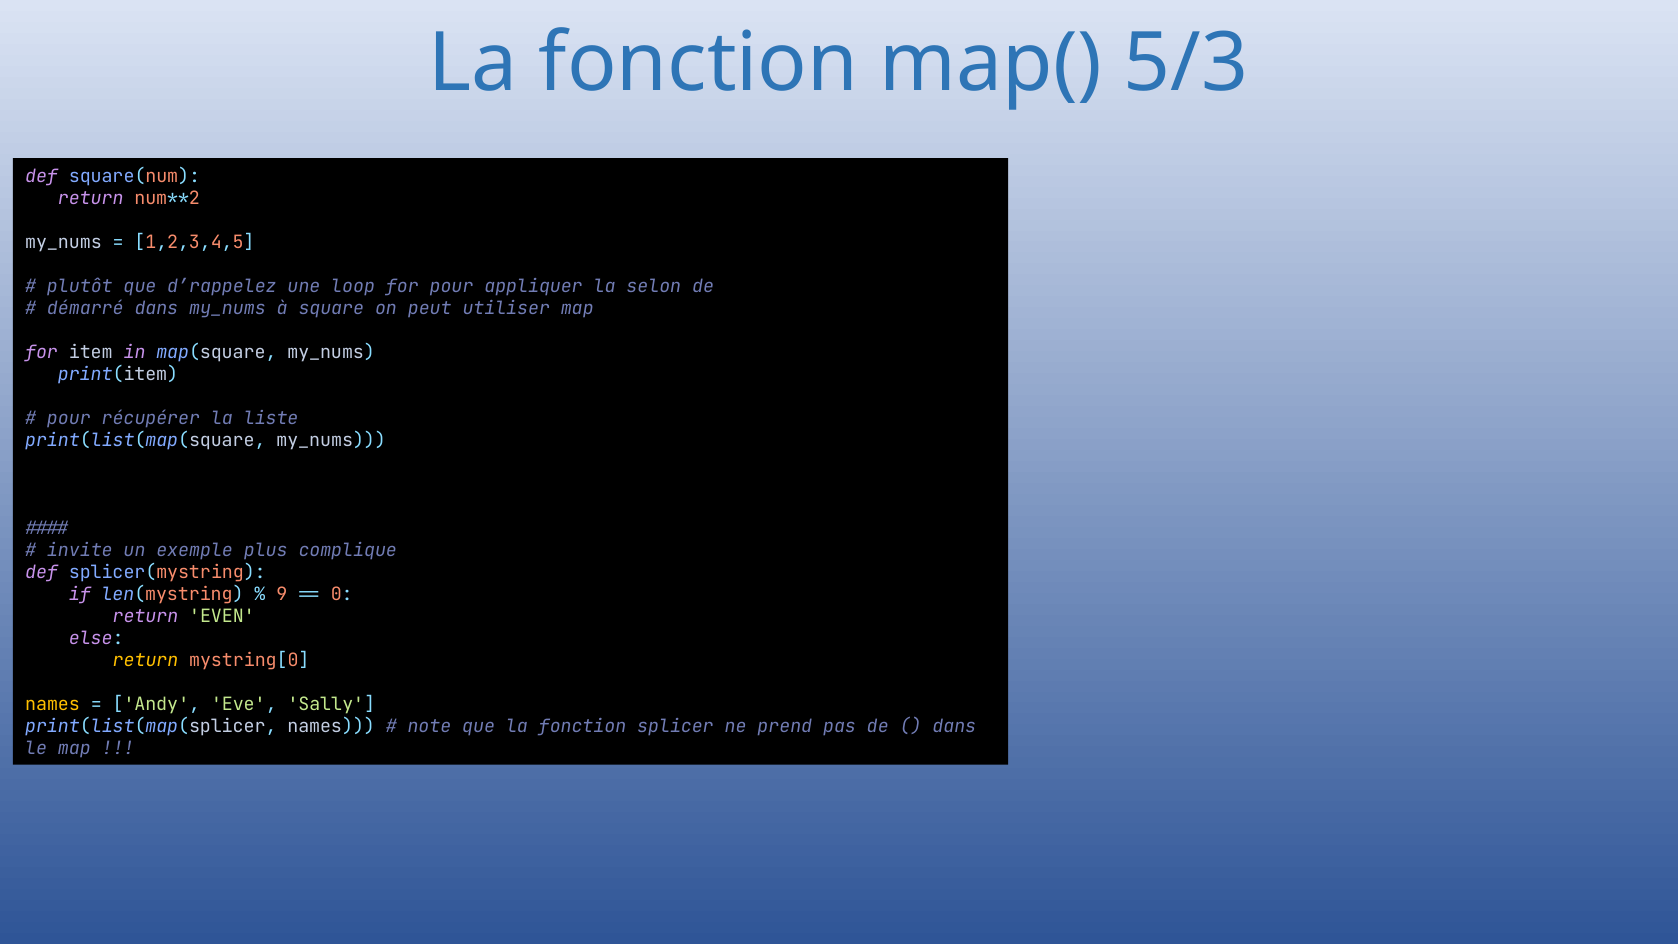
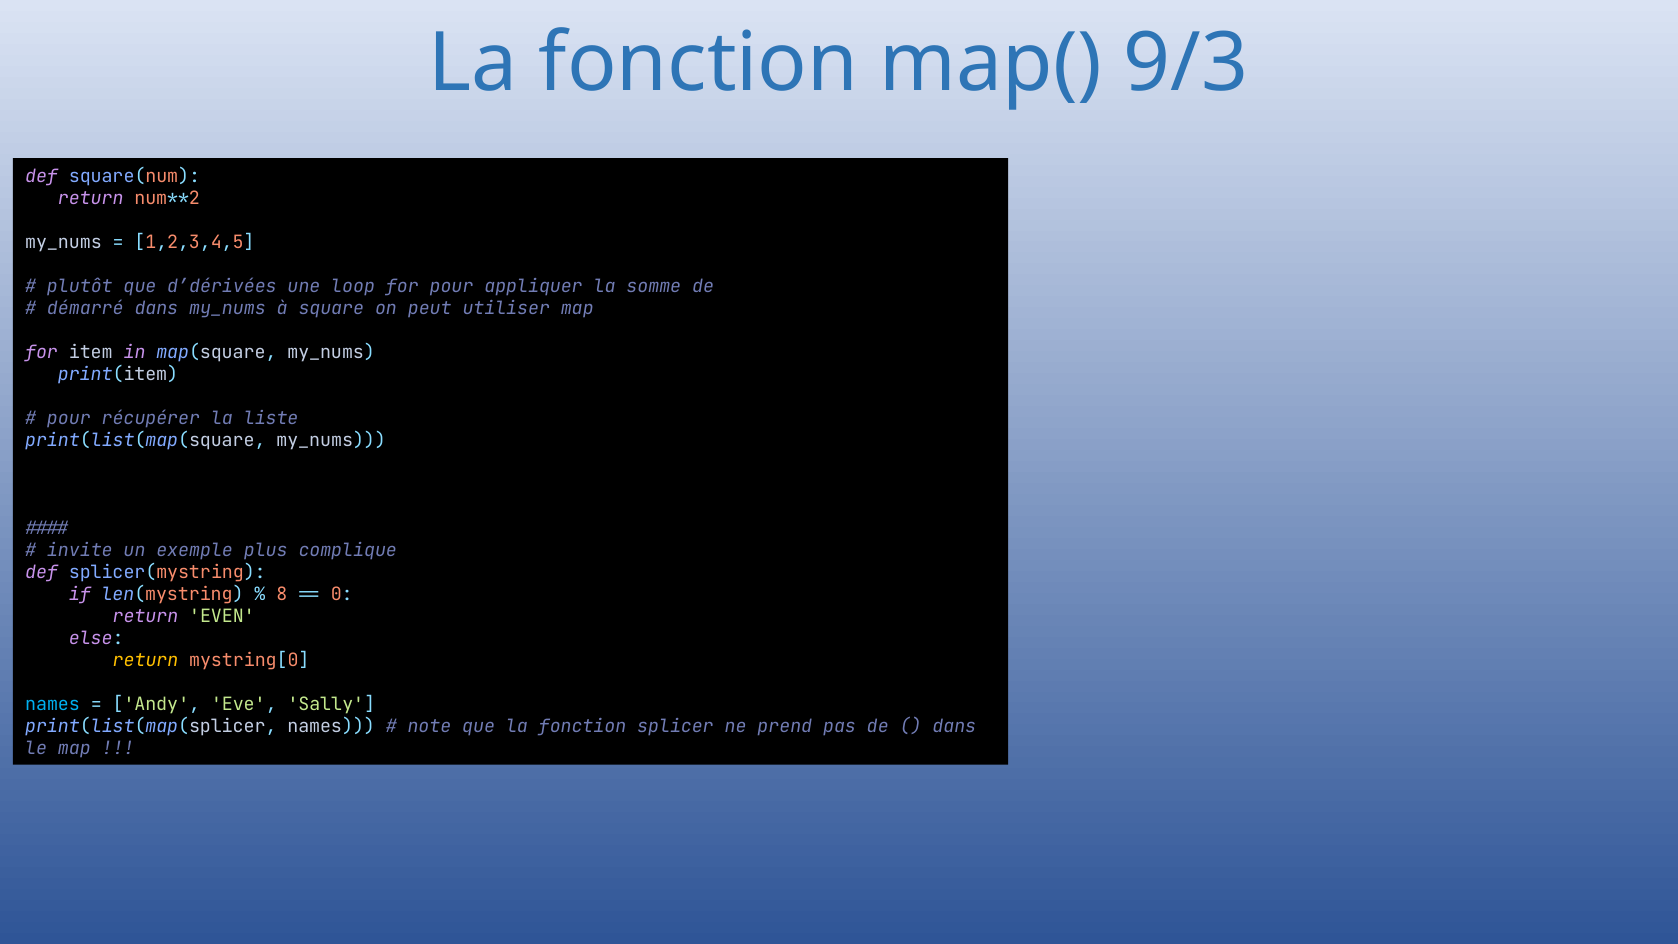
5/3: 5/3 -> 9/3
d’rappelez: d’rappelez -> d’dérivées
selon: selon -> somme
9: 9 -> 8
names at (53, 705) colour: yellow -> light blue
